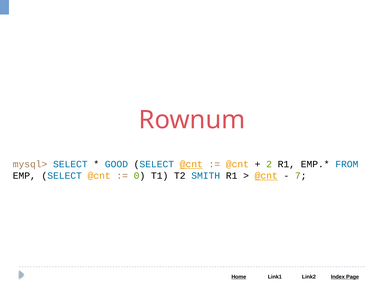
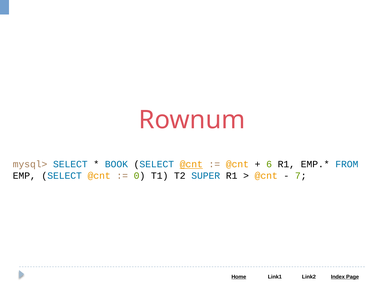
GOOD: GOOD -> BOOK
2: 2 -> 6
SMITH: SMITH -> SUPER
@cnt at (266, 176) underline: present -> none
